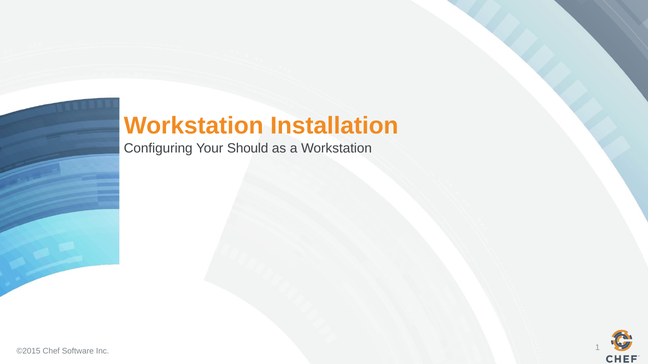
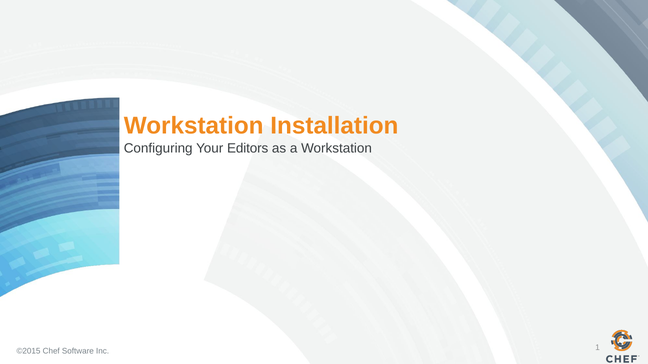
Should: Should -> Editors
